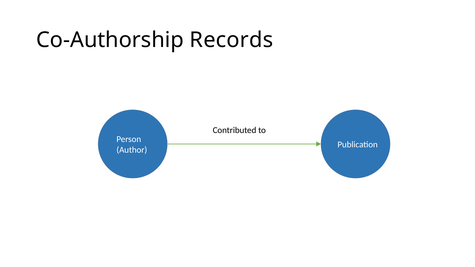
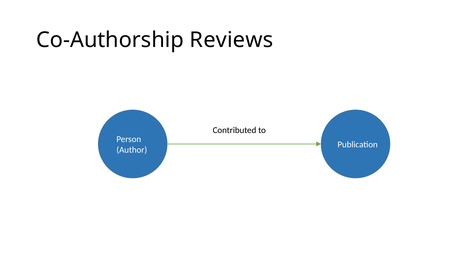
Records: Records -> Reviews
